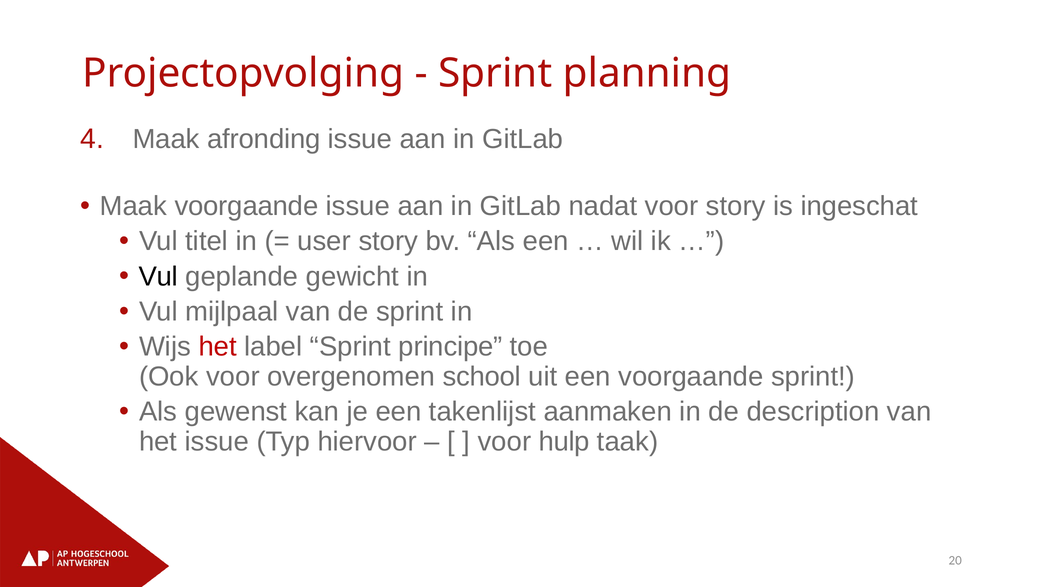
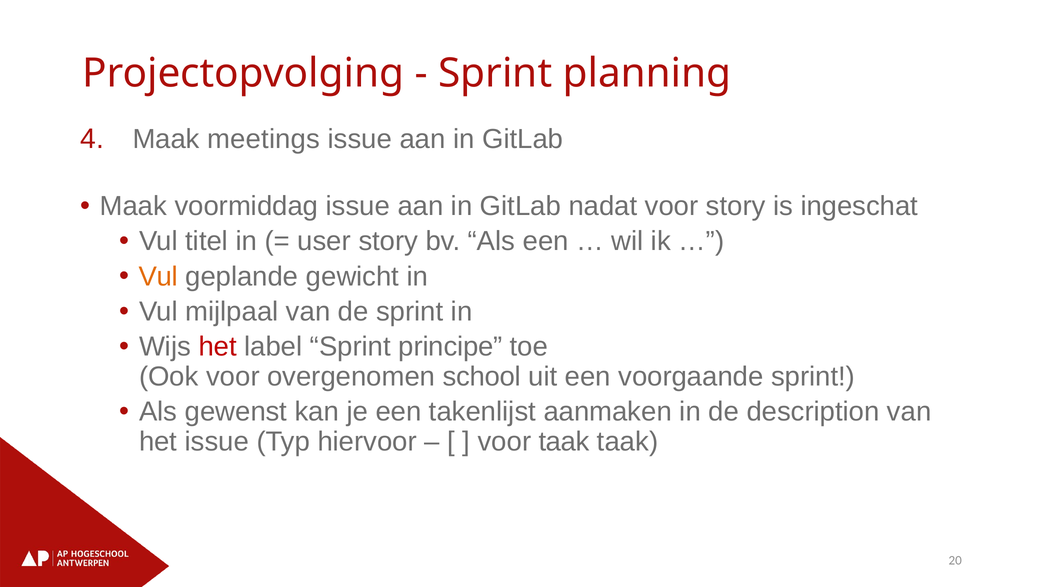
afronding: afronding -> meetings
Maak voorgaande: voorgaande -> voormiddag
Vul at (159, 277) colour: black -> orange
voor hulp: hulp -> taak
